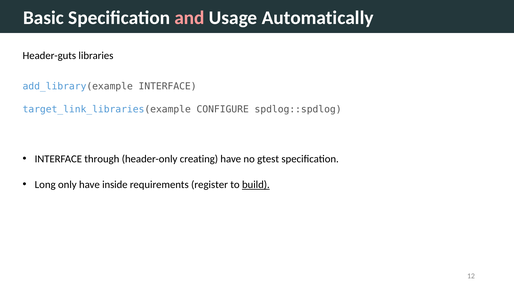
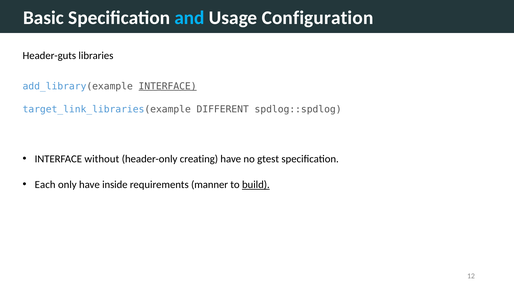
and colour: pink -> light blue
Automatically: Automatically -> Configuration
INTERFACE at (168, 86) underline: none -> present
CONFIGURE: CONFIGURE -> DIFFERENT
through: through -> without
Long: Long -> Each
register: register -> manner
